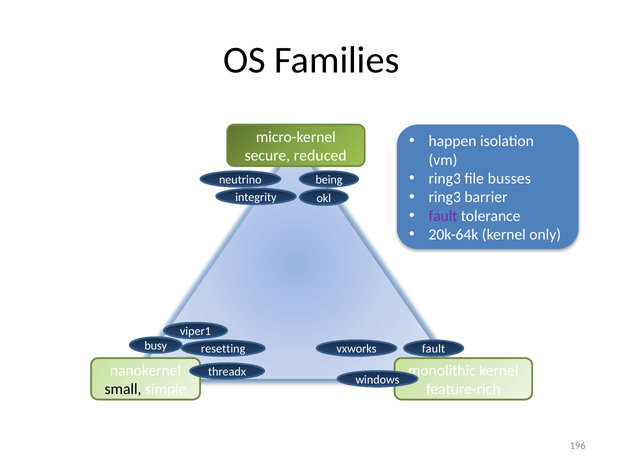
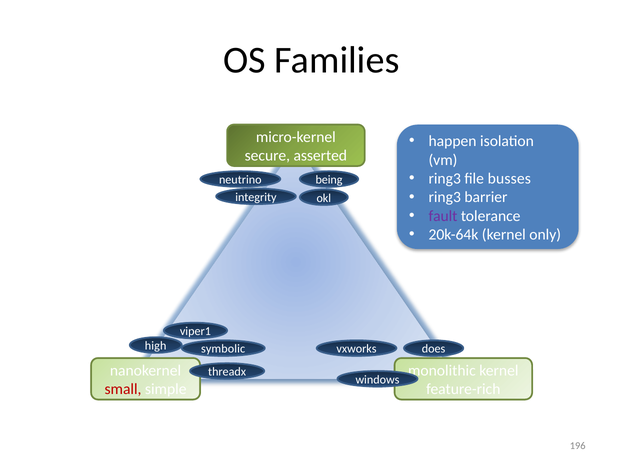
reduced: reduced -> asserted
busy: busy -> high
resetting: resetting -> symbolic
fault at (433, 349): fault -> does
small colour: black -> red
